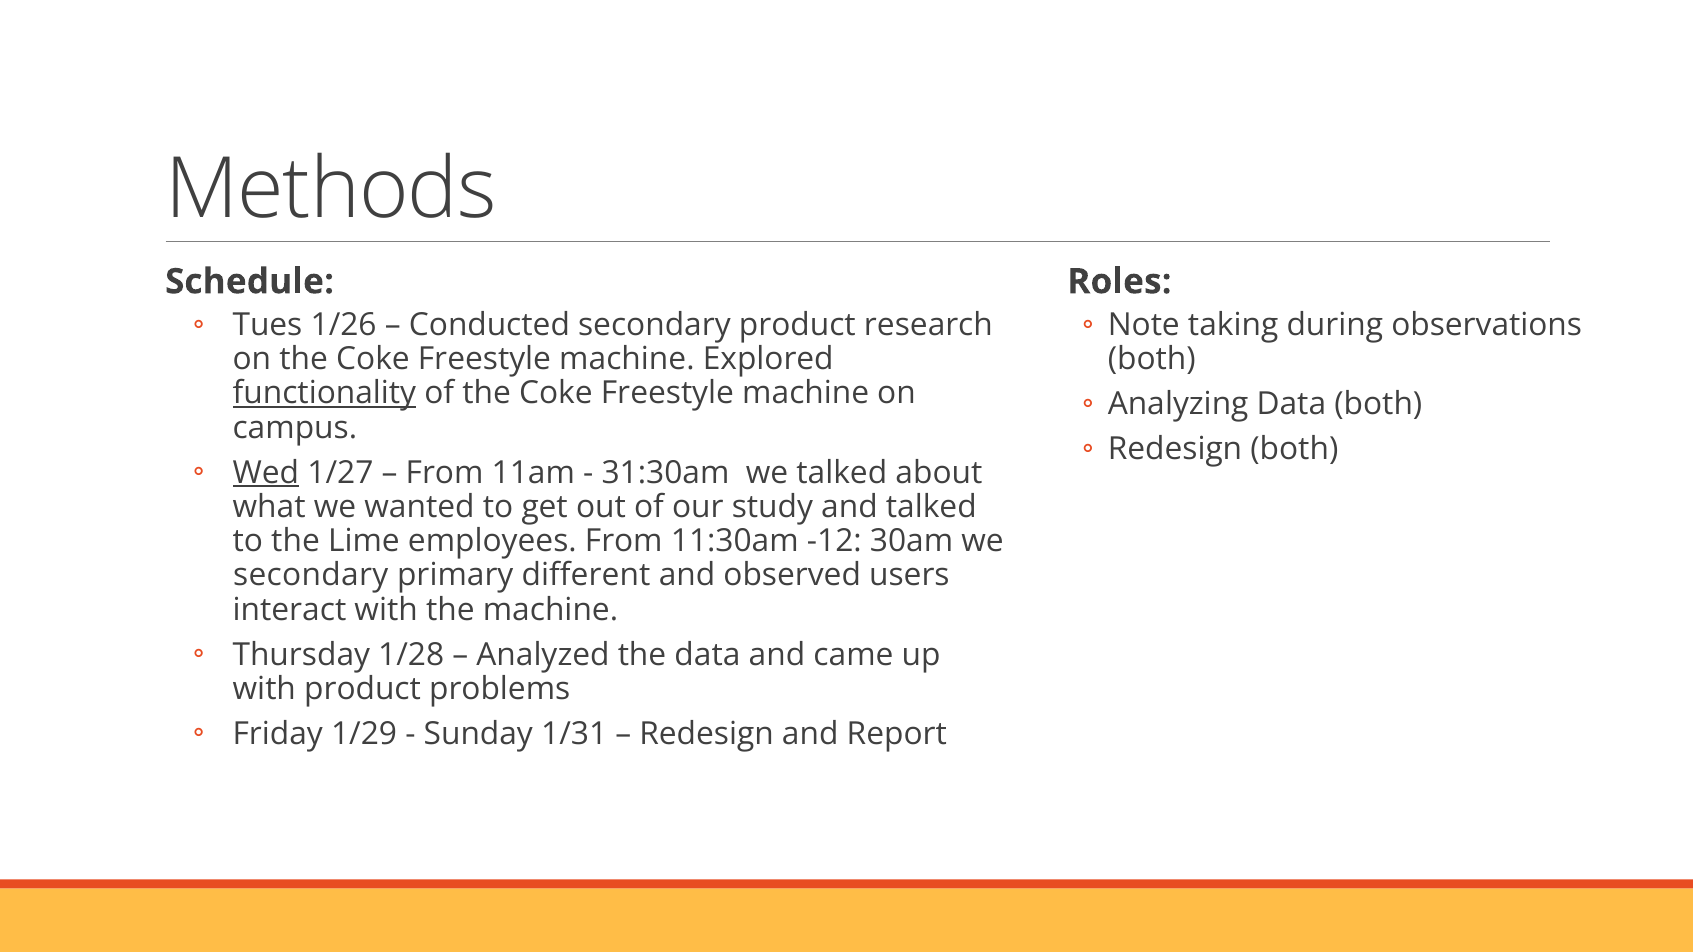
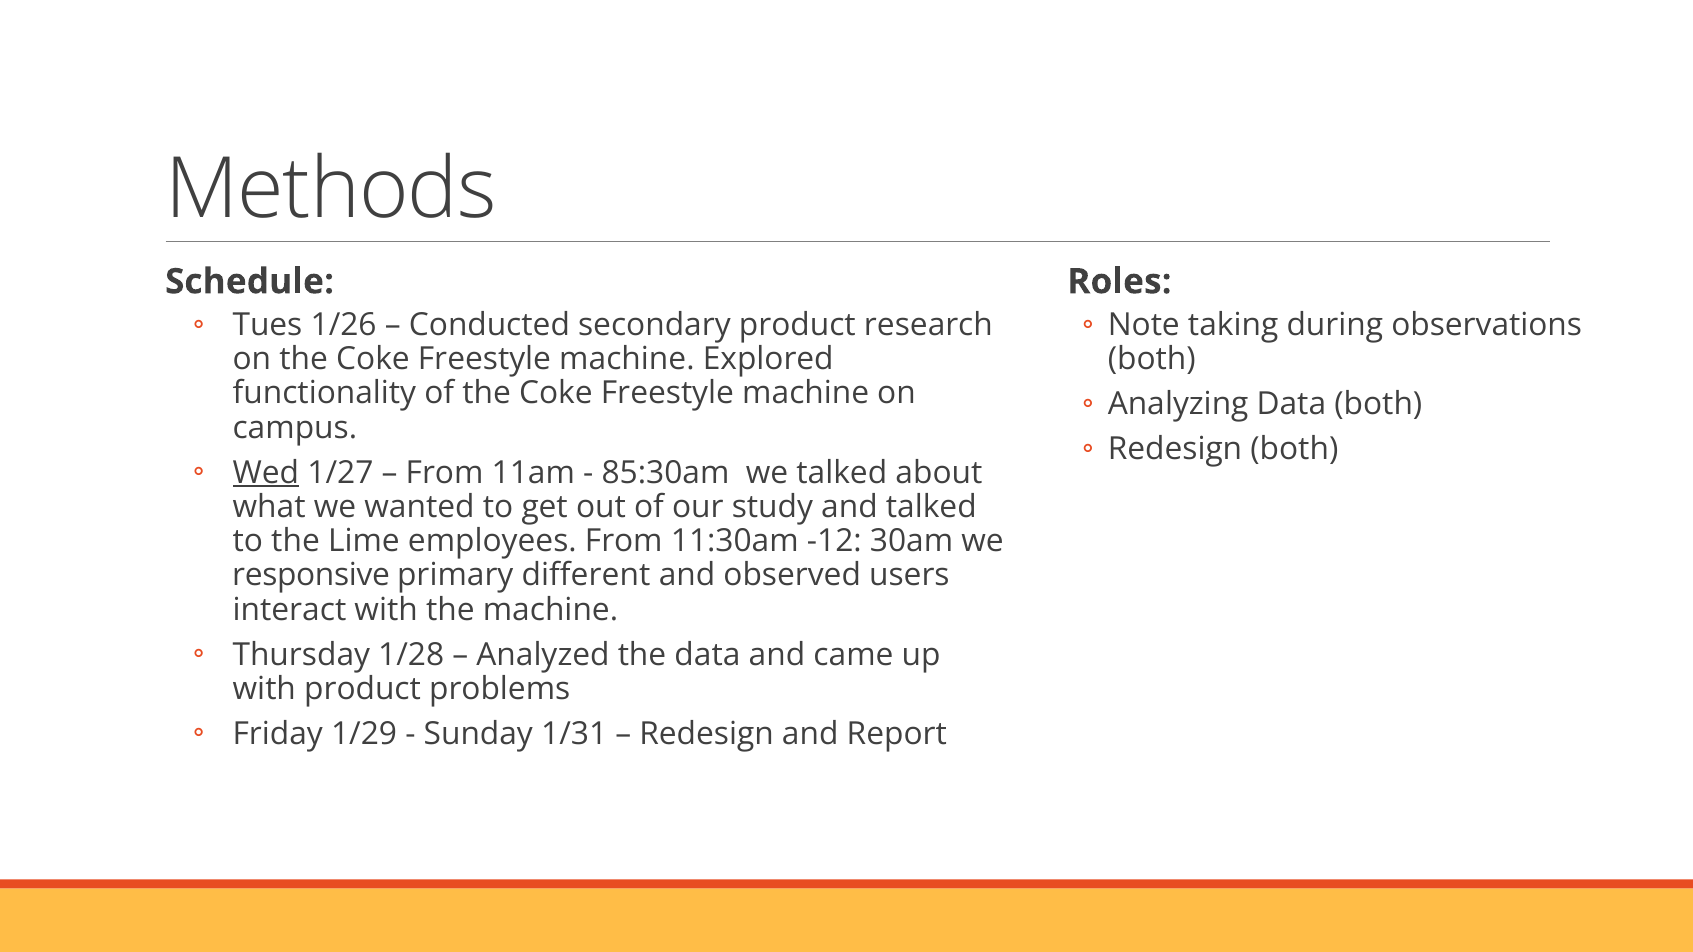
functionality underline: present -> none
31:30am: 31:30am -> 85:30am
secondary at (311, 576): secondary -> responsive
